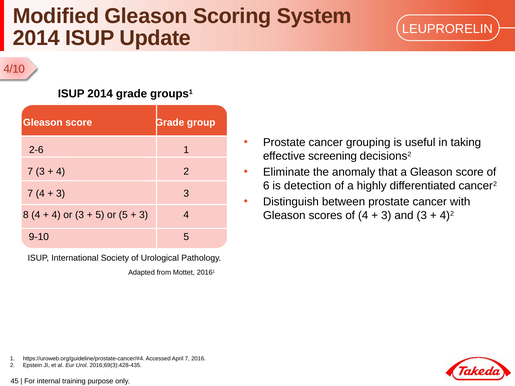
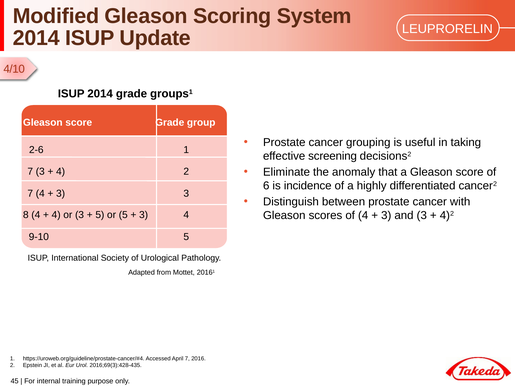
detection: detection -> incidence
